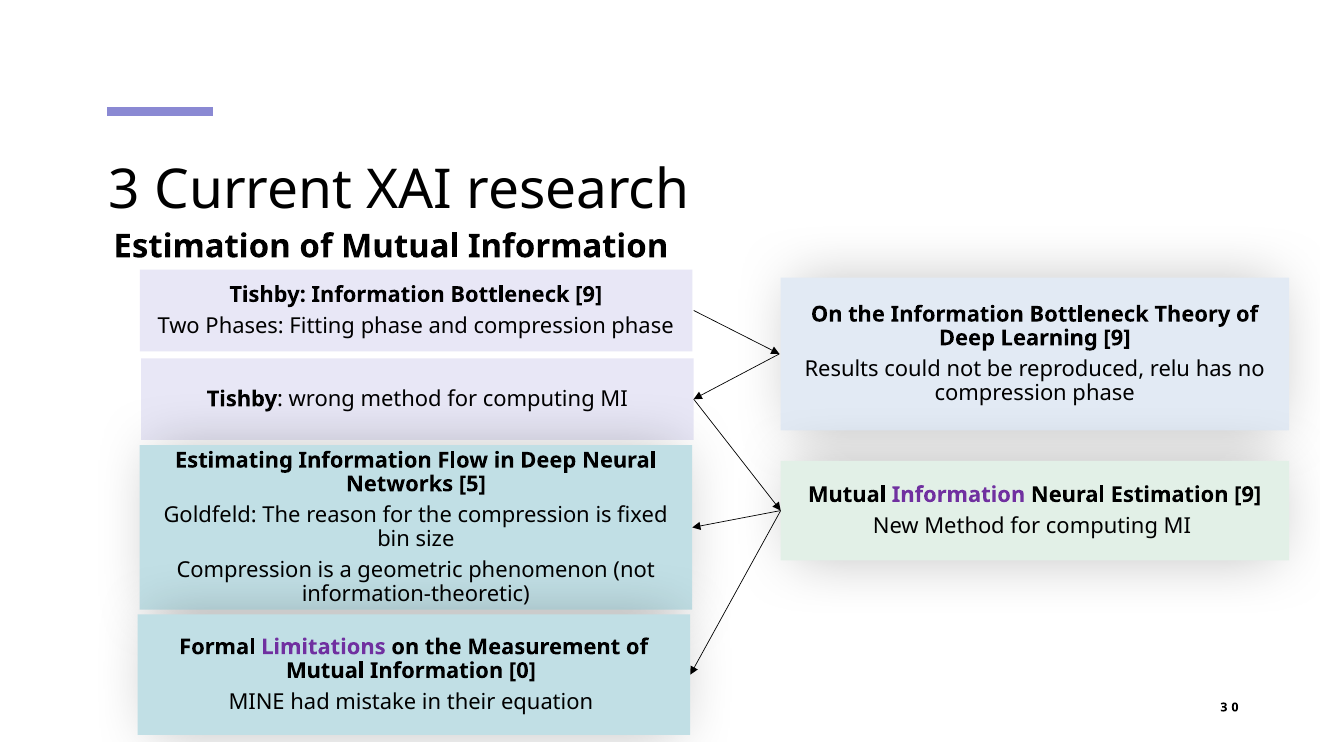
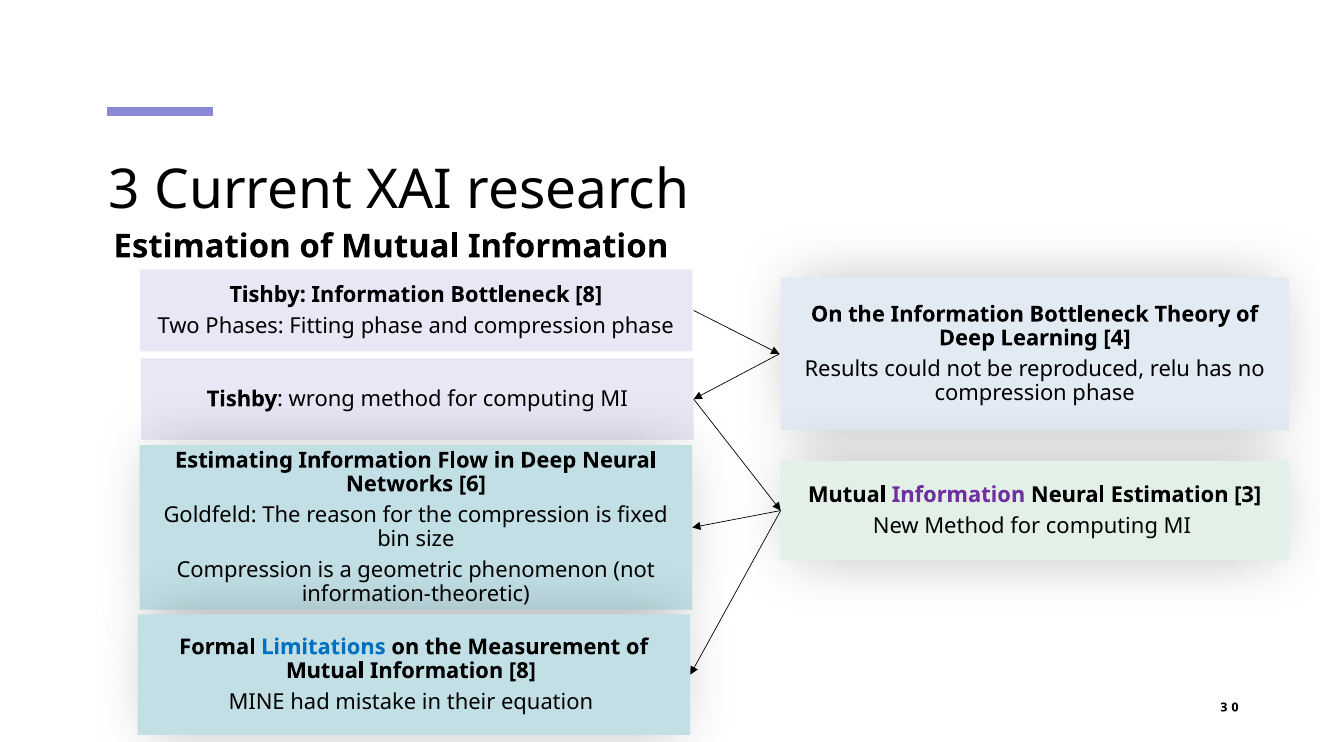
Bottleneck 9: 9 -> 8
Learning 9: 9 -> 4
5: 5 -> 6
Estimation 9: 9 -> 3
Limitations colour: purple -> blue
Information 0: 0 -> 8
